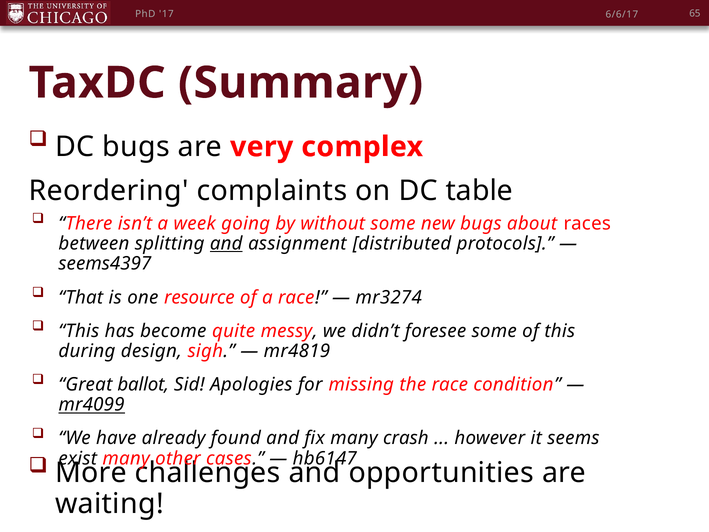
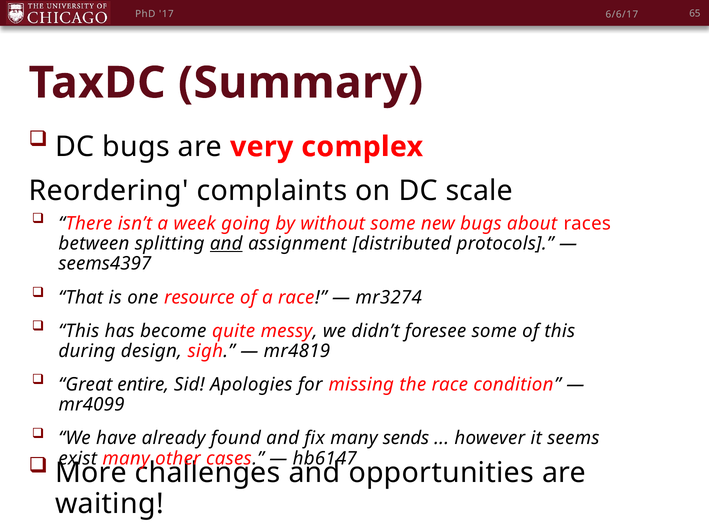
table: table -> scale
ballot: ballot -> entire
mr4099 underline: present -> none
crash: crash -> sends
